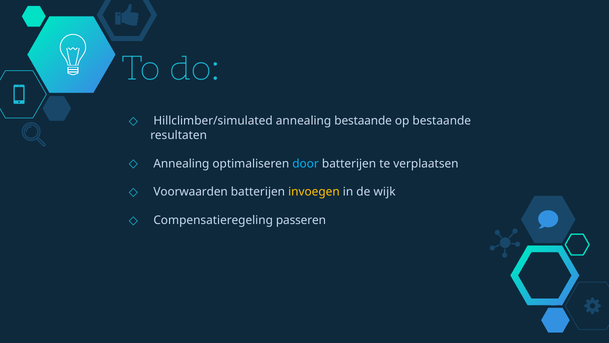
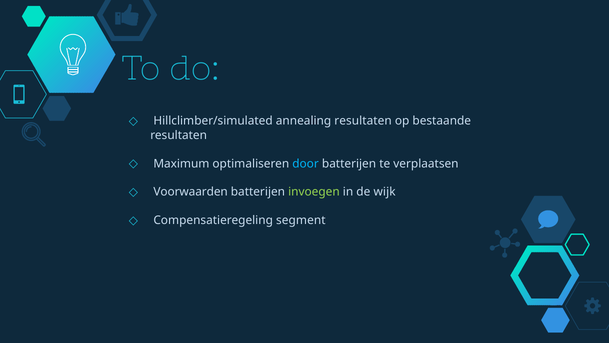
annealing bestaande: bestaande -> resultaten
Annealing at (181, 163): Annealing -> Maximum
invoegen colour: yellow -> light green
passeren: passeren -> segment
